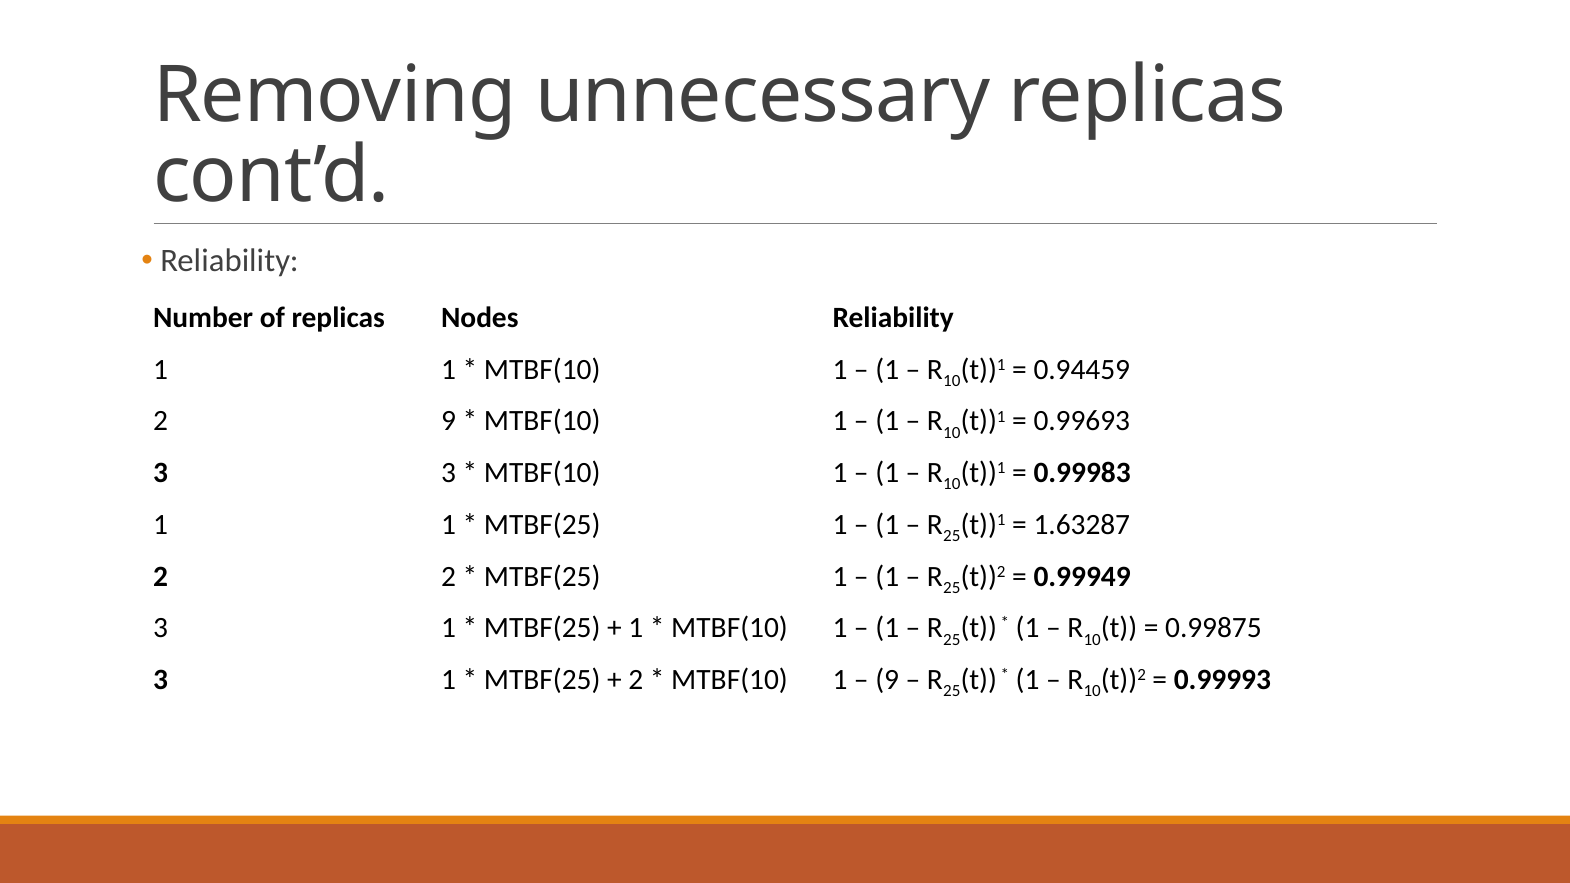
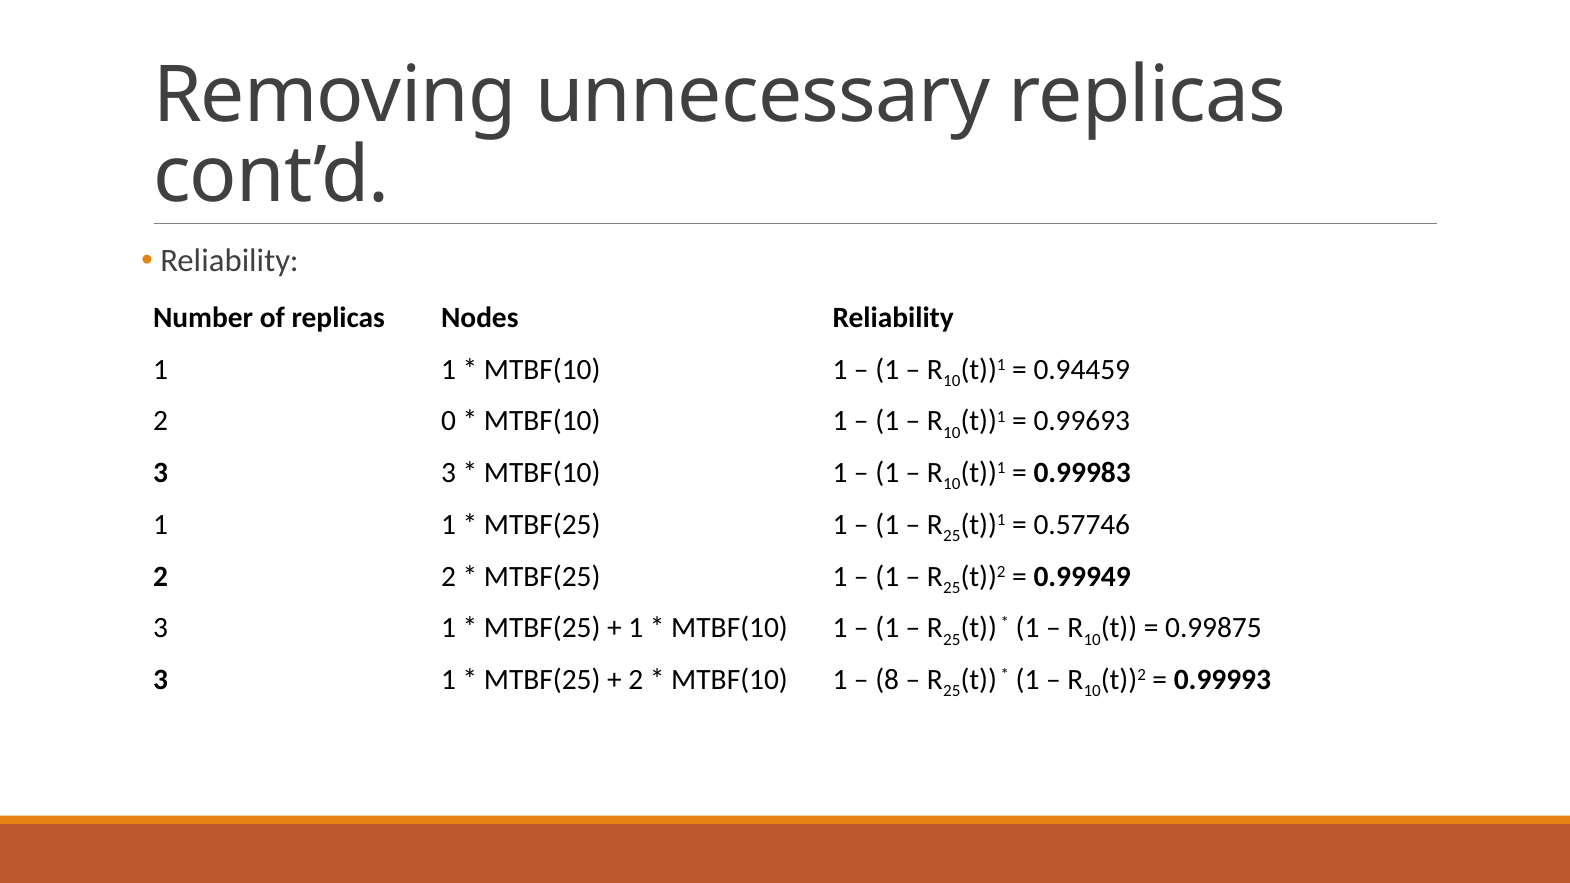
2 9: 9 -> 0
1.63287: 1.63287 -> 0.57746
9 at (887, 680): 9 -> 8
